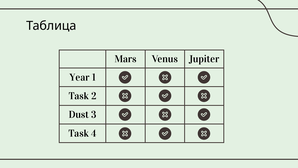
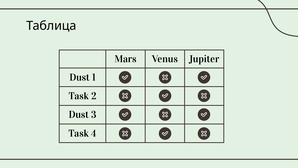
Year at (80, 77): Year -> Dust
